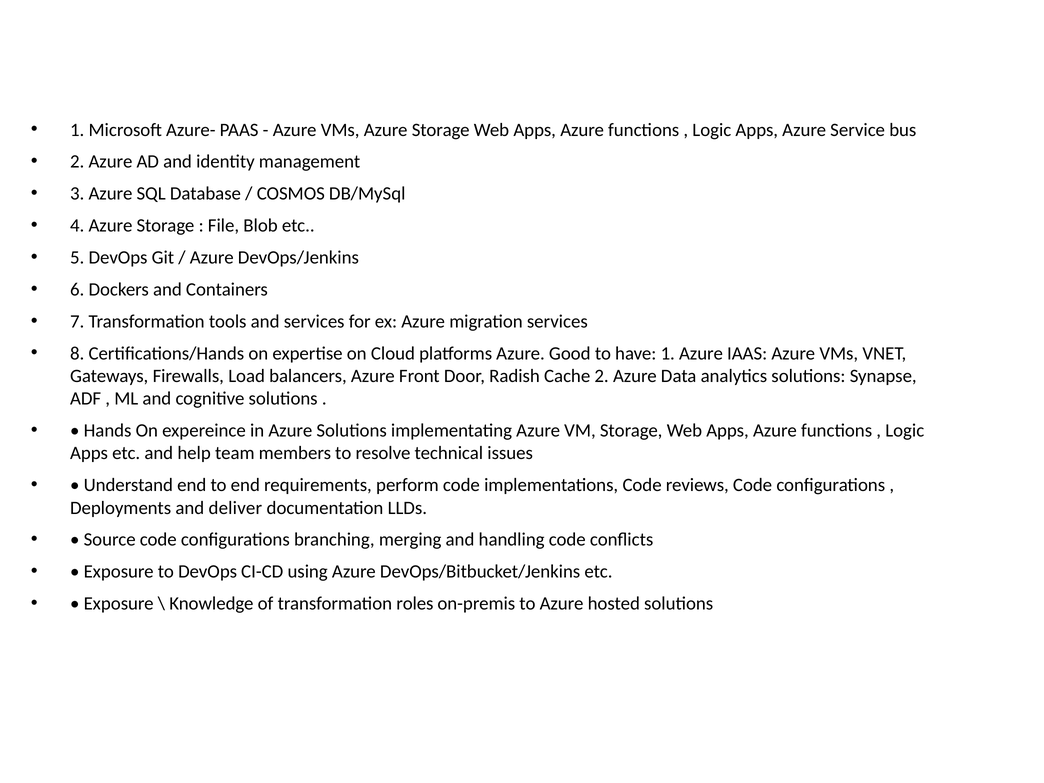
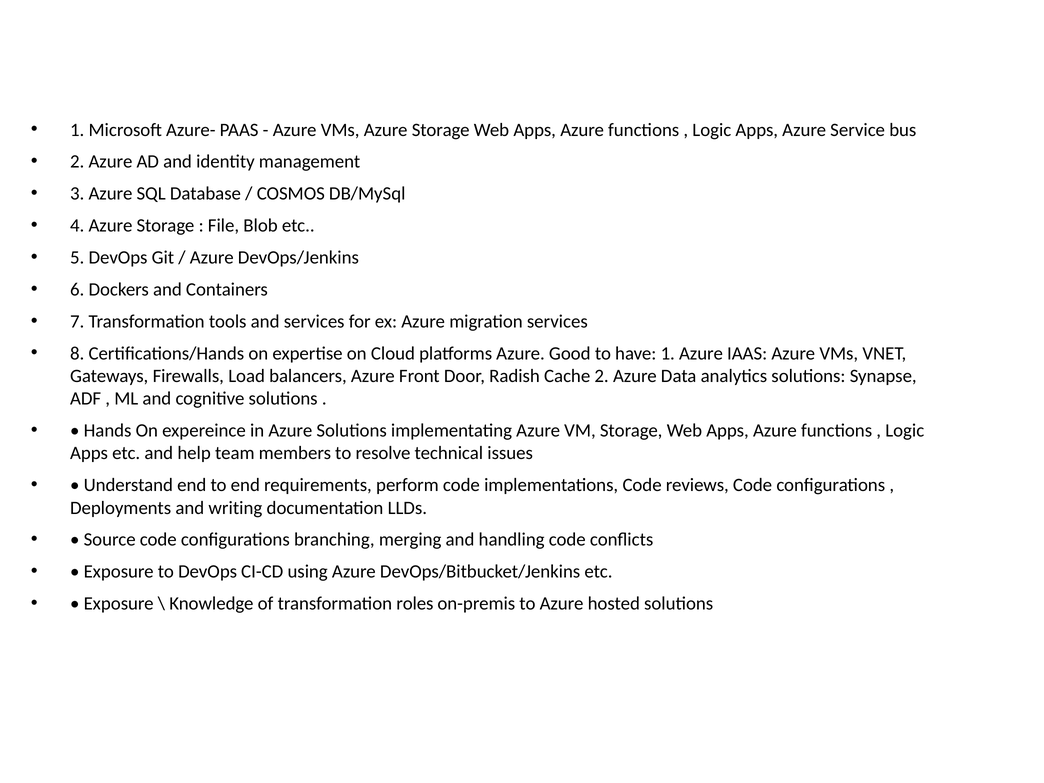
deliver: deliver -> writing
